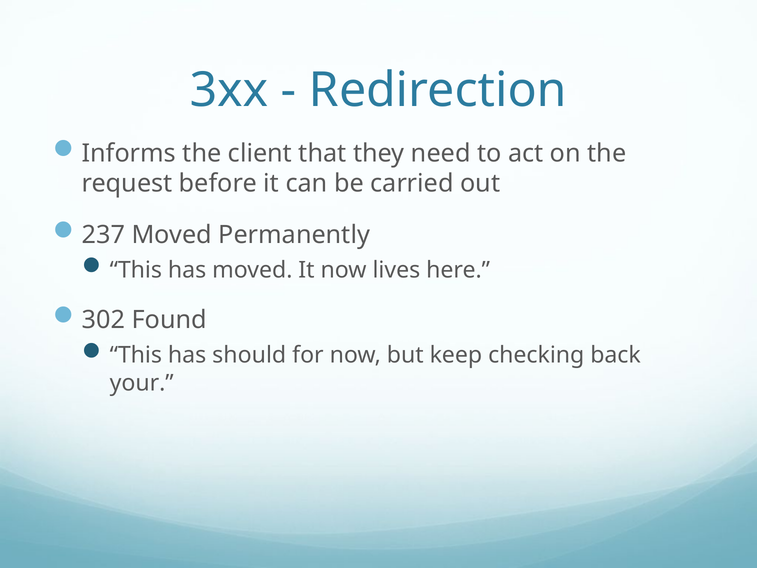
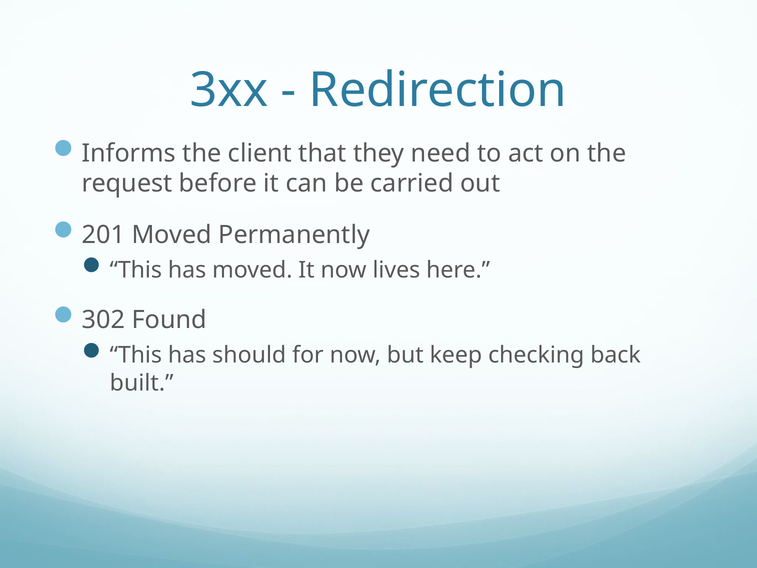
237: 237 -> 201
your: your -> built
